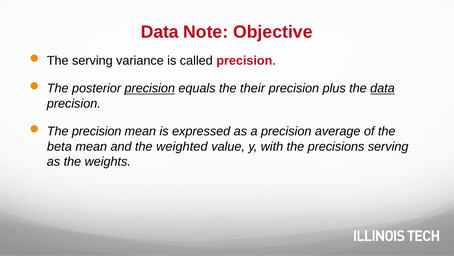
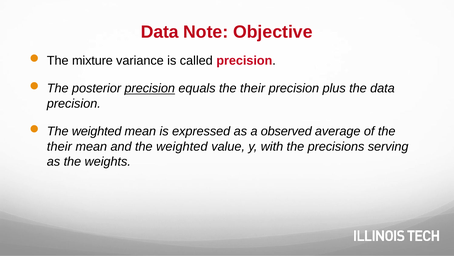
The serving: serving -> mixture
data at (382, 88) underline: present -> none
precision at (97, 131): precision -> weighted
a precision: precision -> observed
beta at (59, 146): beta -> their
